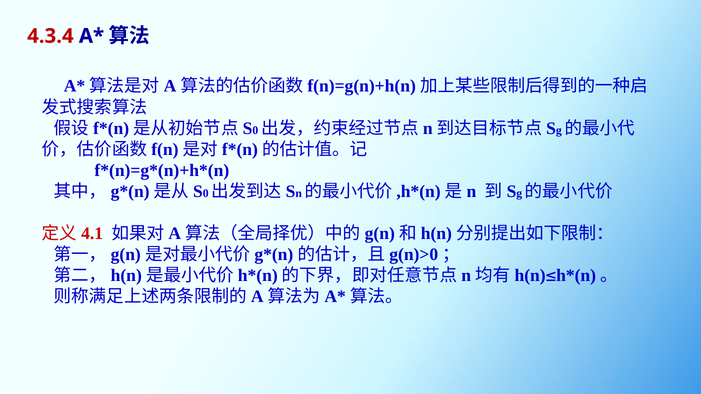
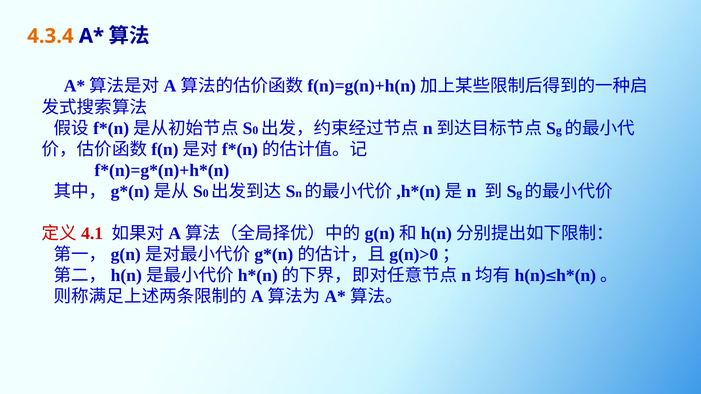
4.3.4 colour: red -> orange
